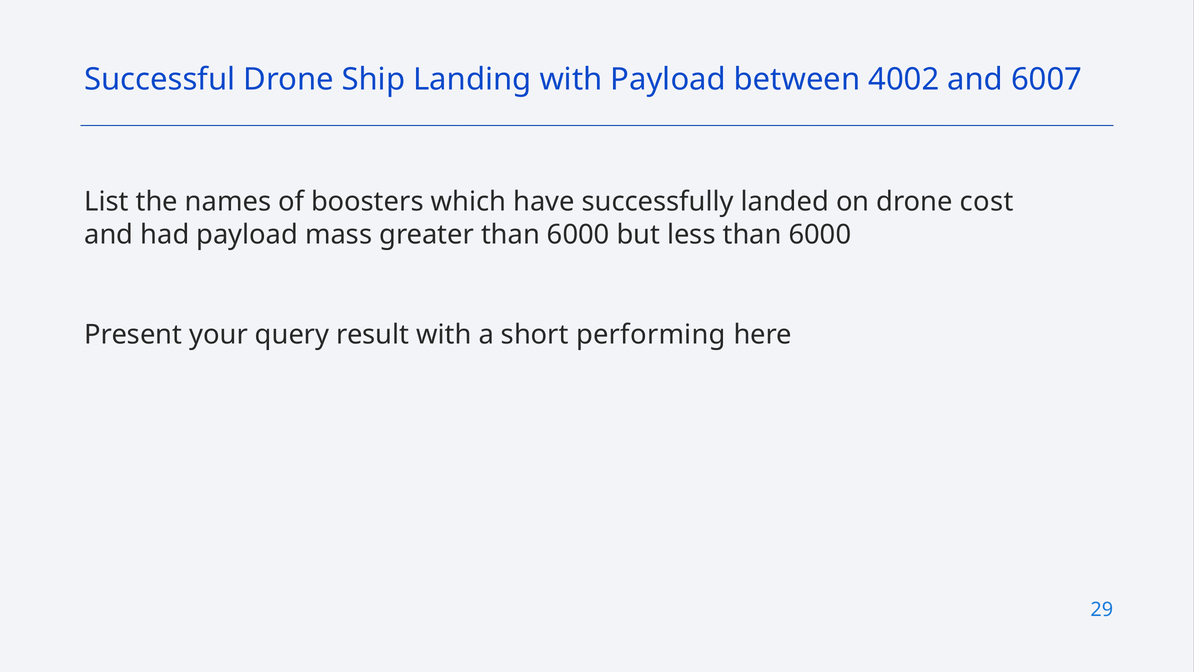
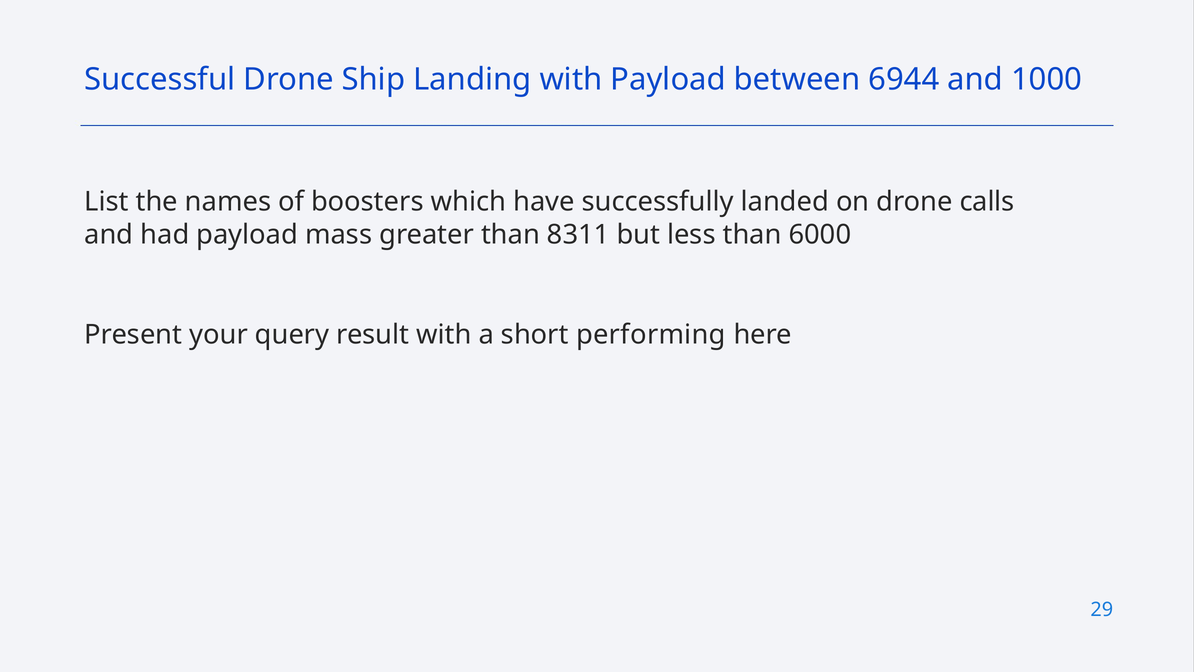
4002: 4002 -> 6944
6007: 6007 -> 1000
cost: cost -> calls
greater than 6000: 6000 -> 8311
